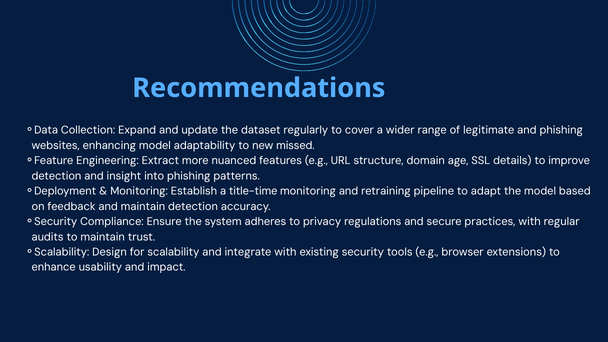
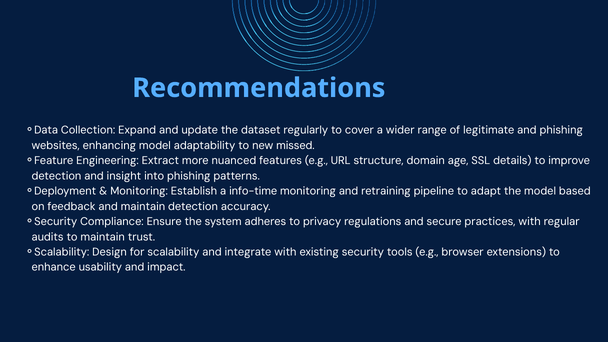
title-time: title-time -> info-time
